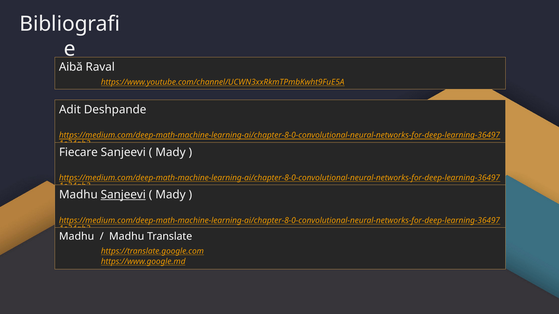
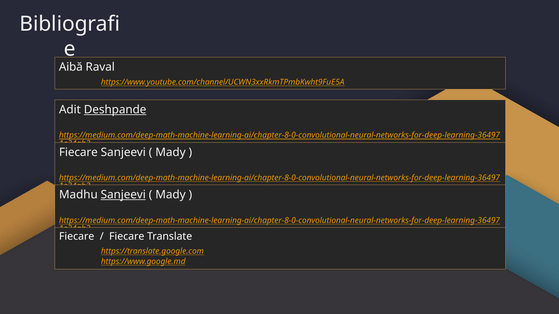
Deshpande underline: none -> present
Madhu at (77, 237): Madhu -> Fiecare
Madhu at (127, 237): Madhu -> Fiecare
